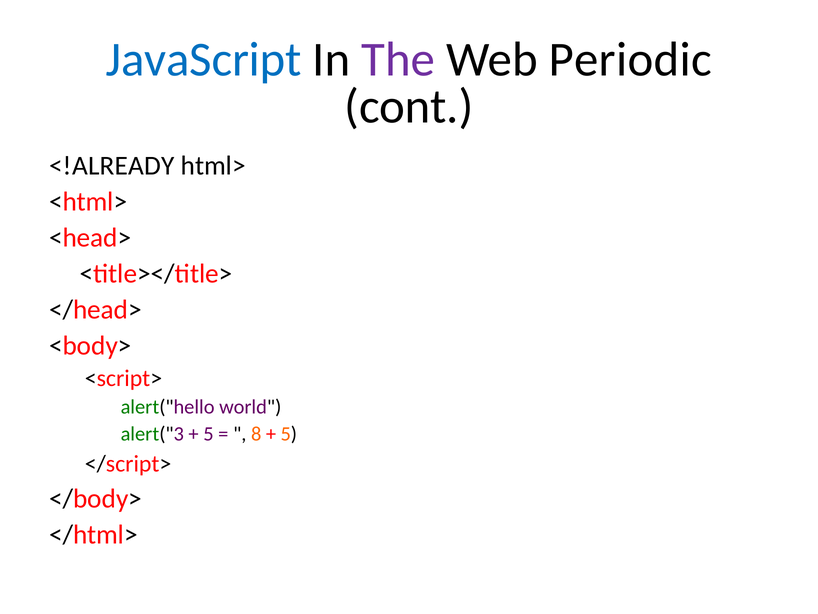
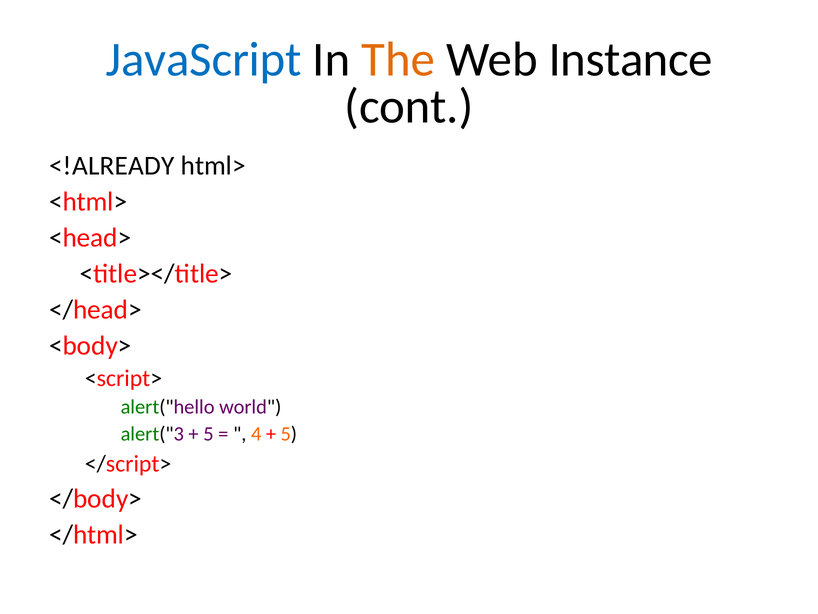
The colour: purple -> orange
Periodic: Periodic -> Instance
8: 8 -> 4
